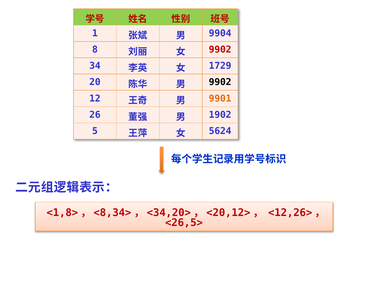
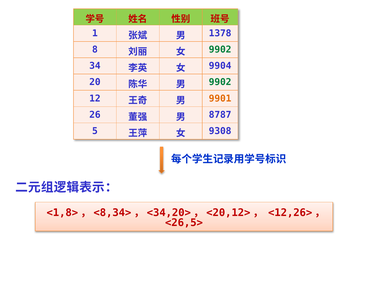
9904: 9904 -> 1378
9902 at (220, 50) colour: red -> green
1729: 1729 -> 9904
9902 at (220, 82) colour: black -> green
1902: 1902 -> 8787
5624: 5624 -> 9308
